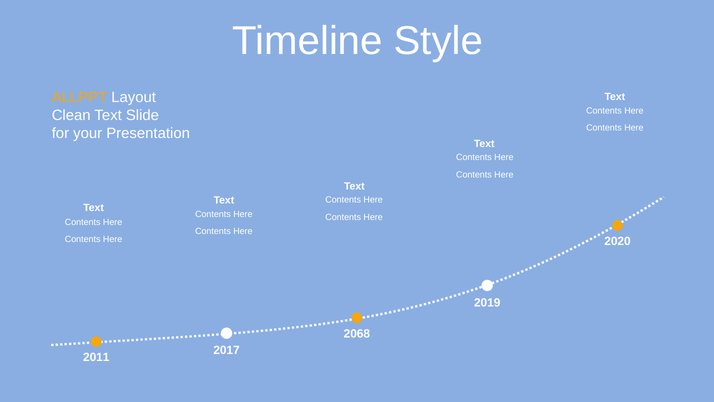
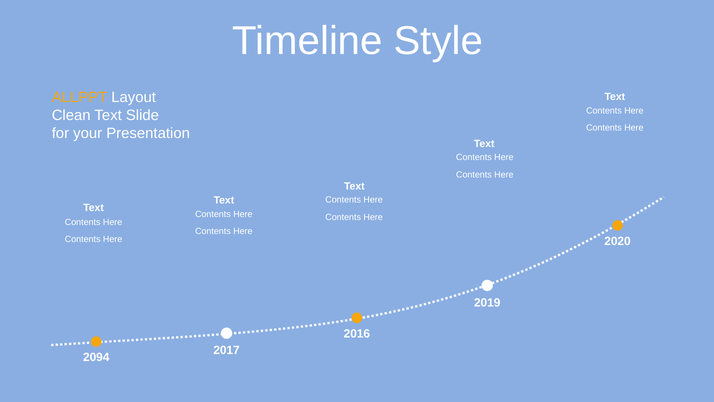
2068: 2068 -> 2016
2011: 2011 -> 2094
